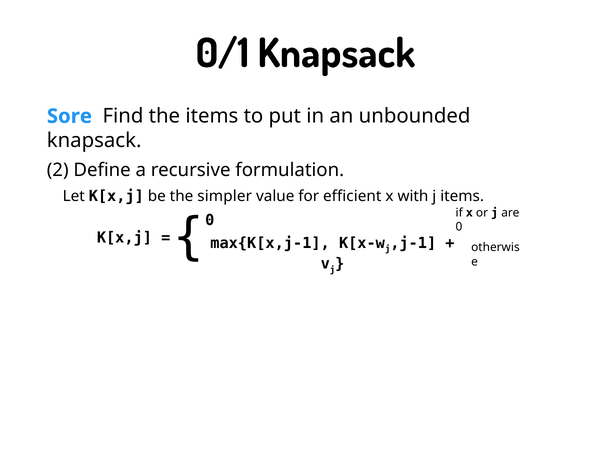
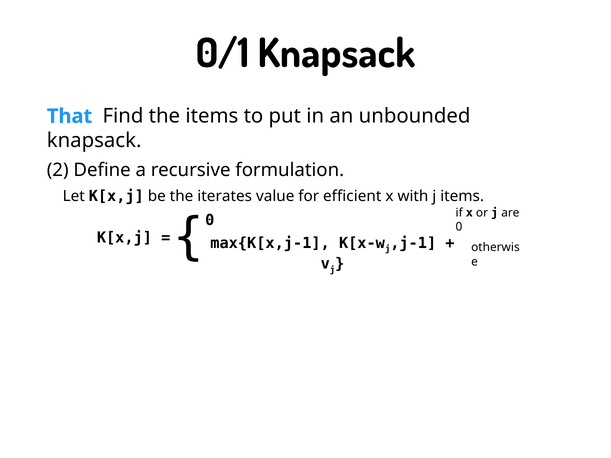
Sore: Sore -> That
simpler: simpler -> iterates
